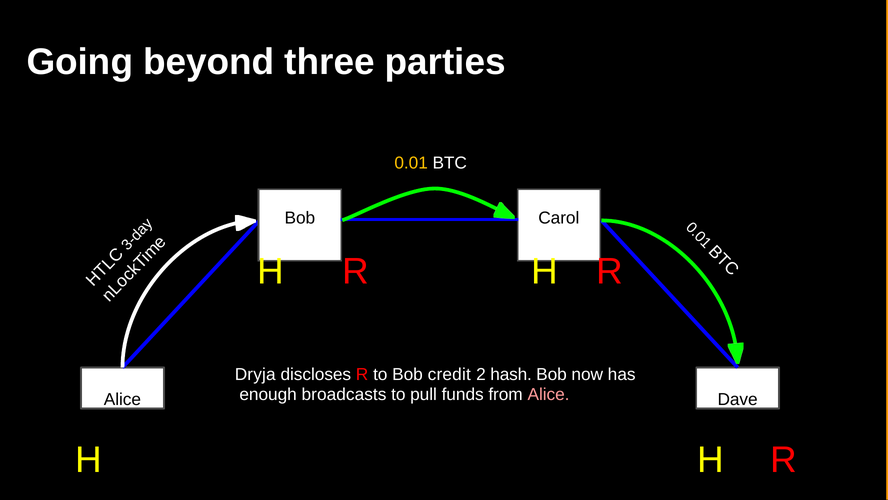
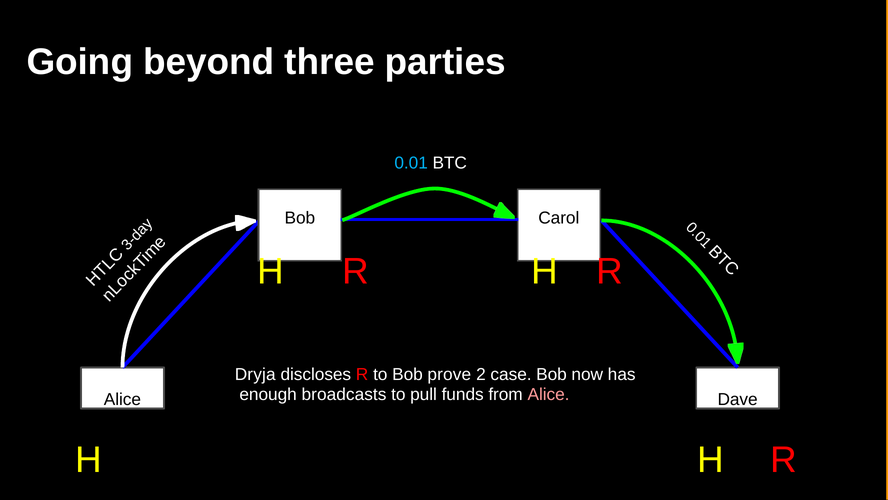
0.01 colour: yellow -> light blue
credit: credit -> prove
hash: hash -> case
